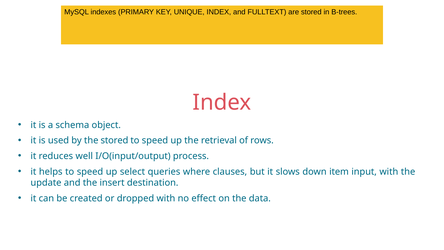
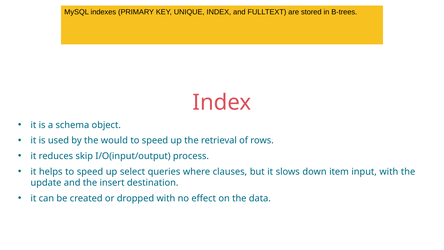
the stored: stored -> would
well: well -> skip
